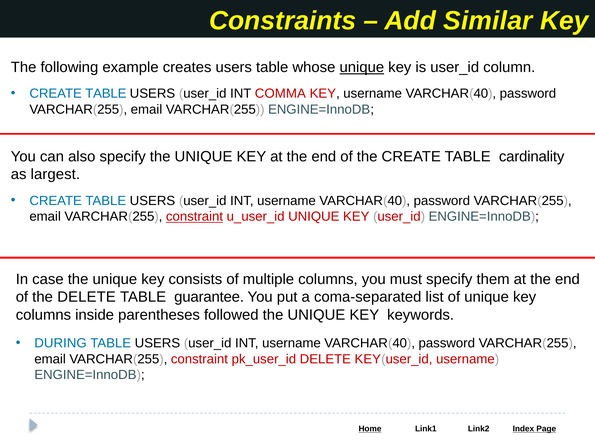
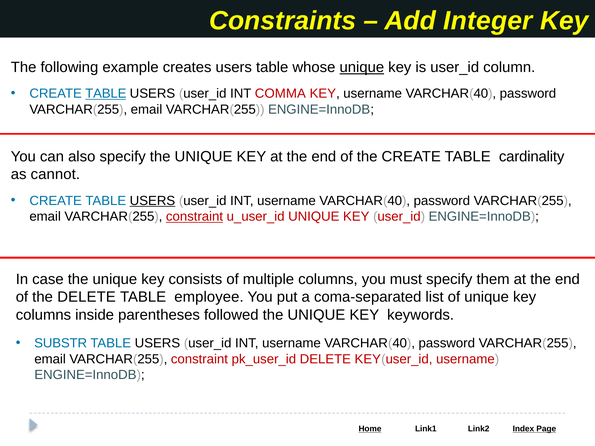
Similar: Similar -> Integer
TABLE at (106, 94) underline: none -> present
largest: largest -> cannot
USERS at (152, 201) underline: none -> present
guarantee: guarantee -> employee
DURING: DURING -> SUBSTR
